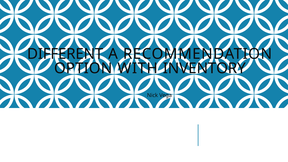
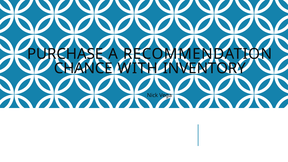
DIFFERENT: DIFFERENT -> PURCHASE
OPTION: OPTION -> CHANCE
